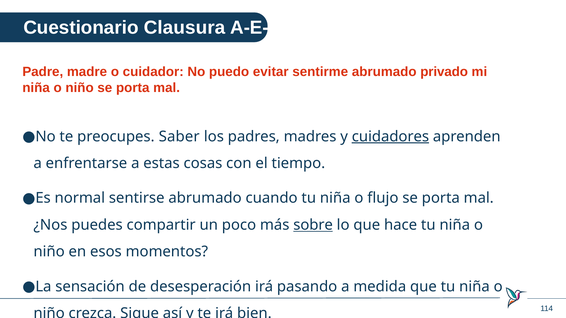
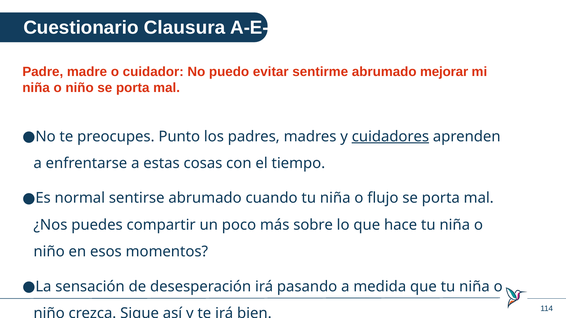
privado: privado -> mejorar
Saber: Saber -> Punto
sobre underline: present -> none
